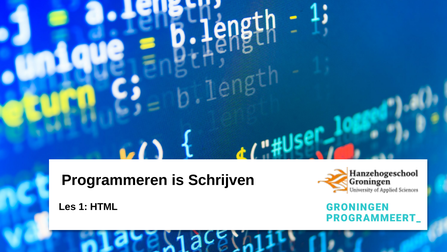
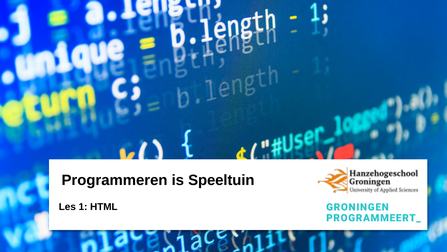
Schrijven: Schrijven -> Speeltuin
